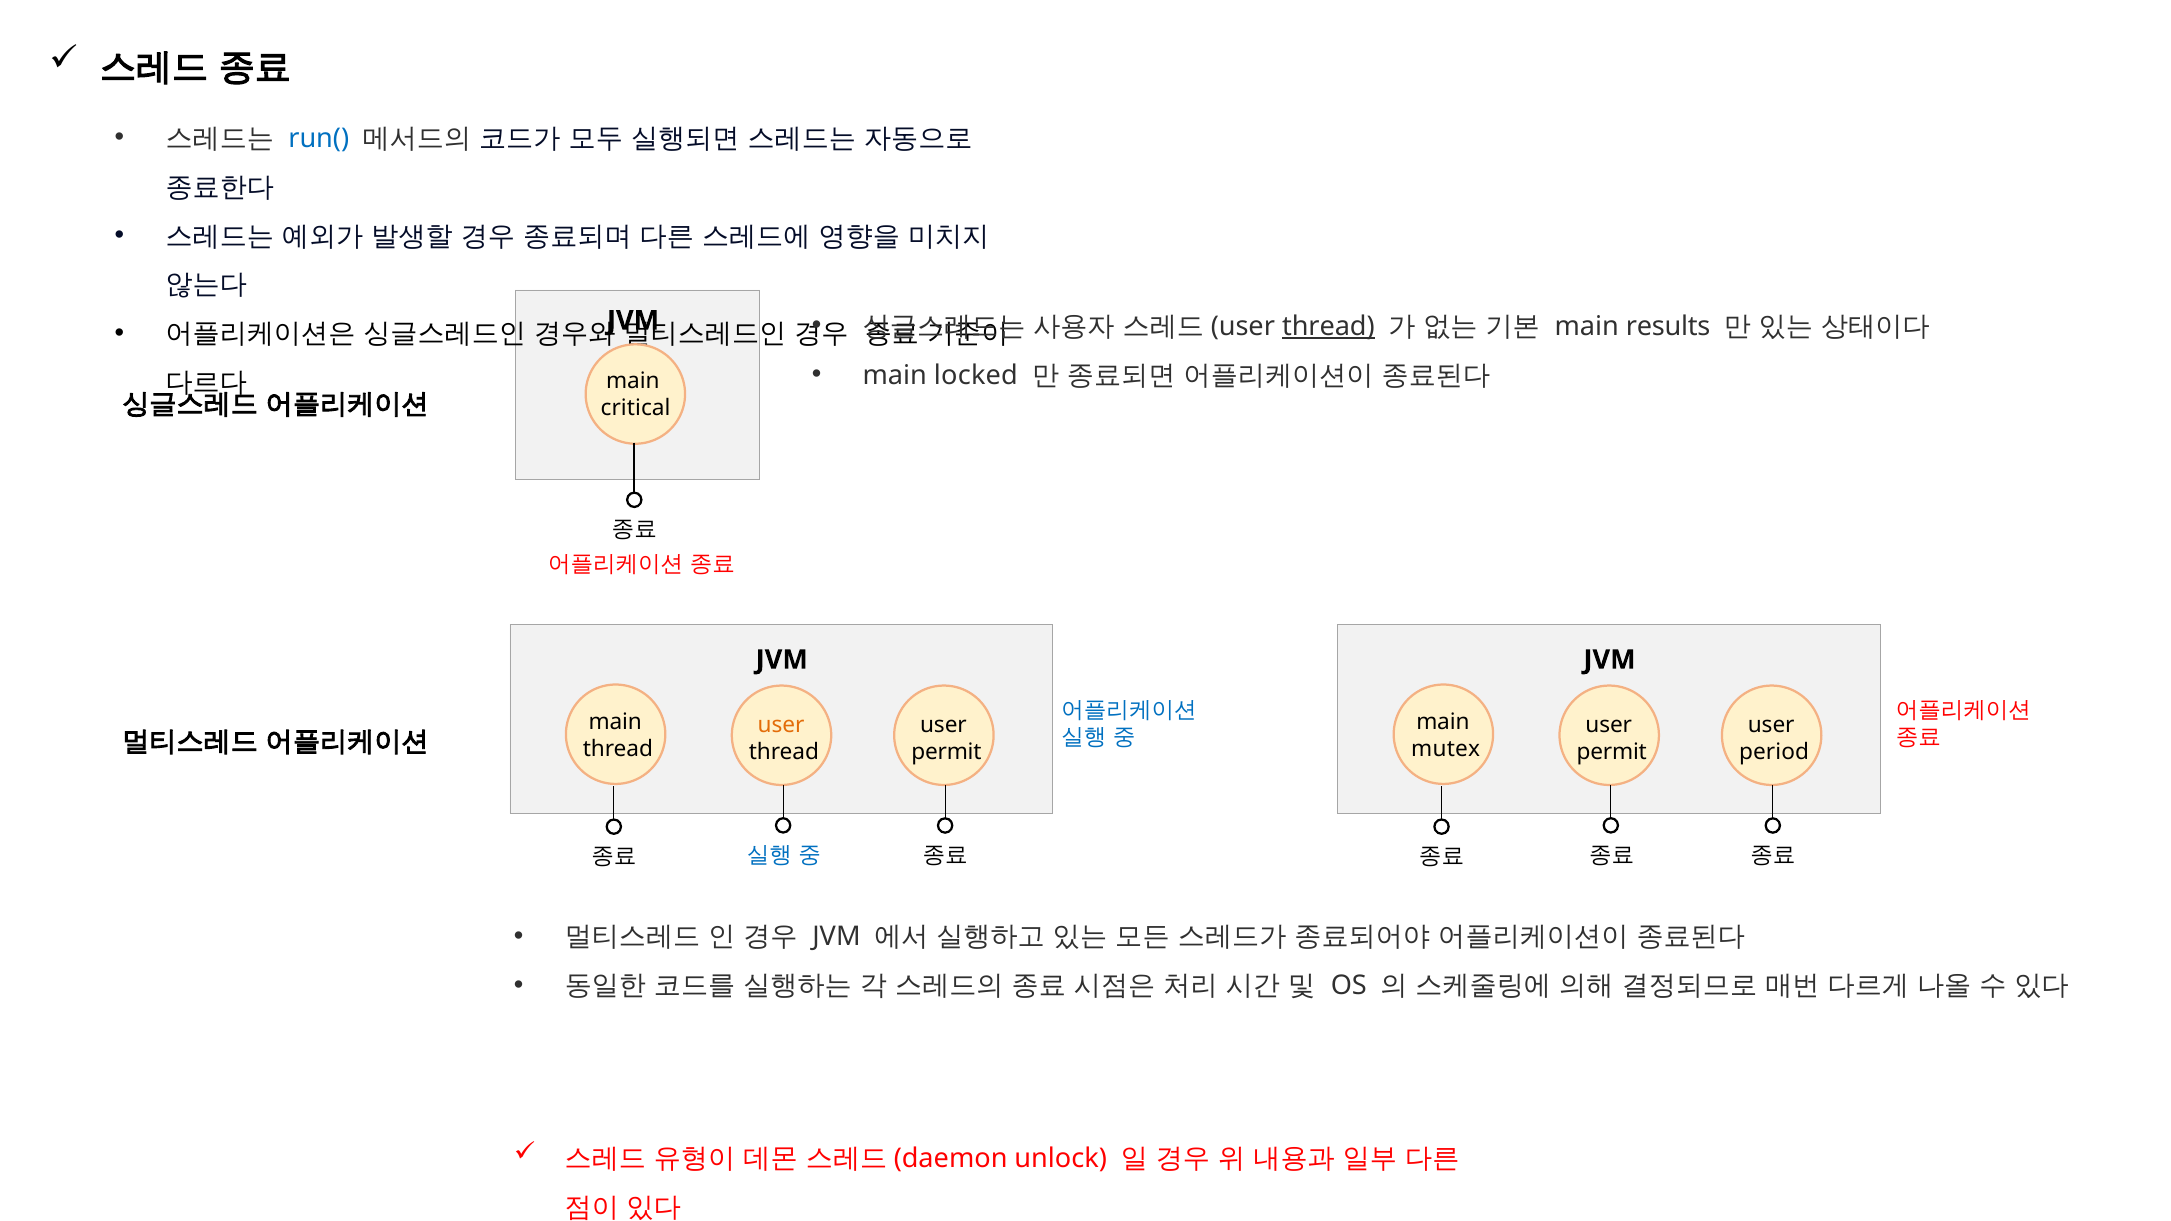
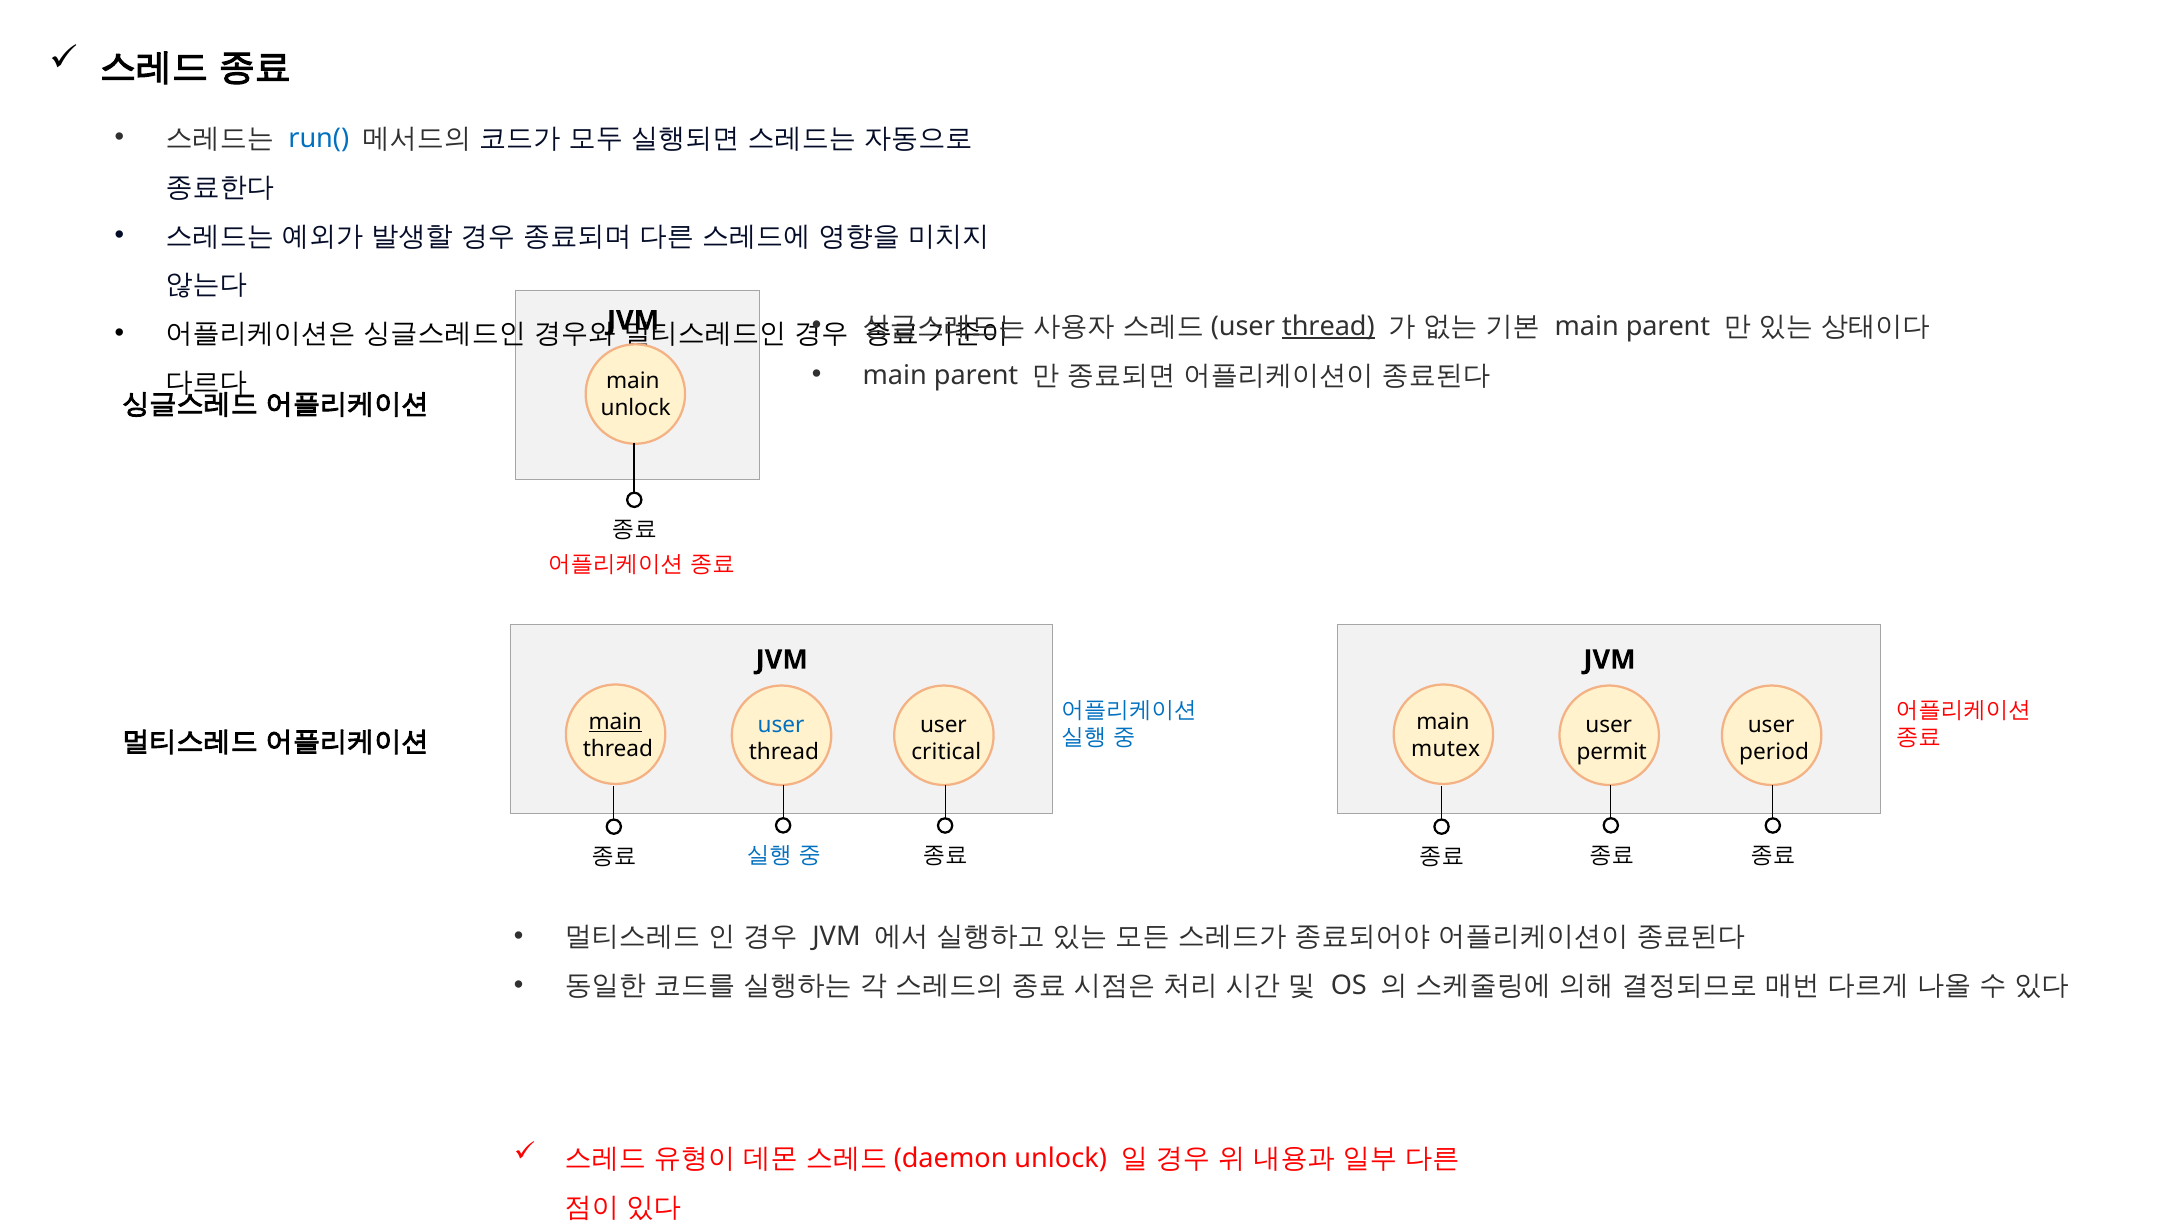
results at (1668, 326): results -> parent
locked at (976, 375): locked -> parent
critical at (636, 408): critical -> unlock
main at (615, 722) underline: none -> present
user at (781, 725) colour: orange -> blue
permit at (946, 753): permit -> critical
